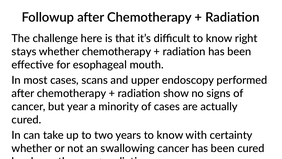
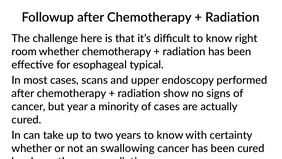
stays: stays -> room
mouth: mouth -> typical
